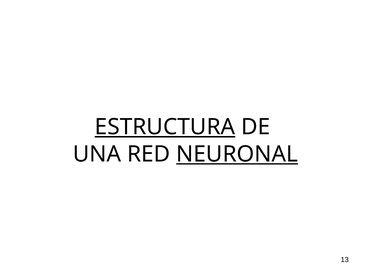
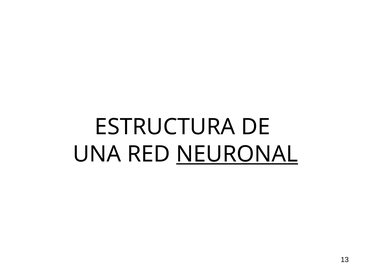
ESTRUCTURA underline: present -> none
